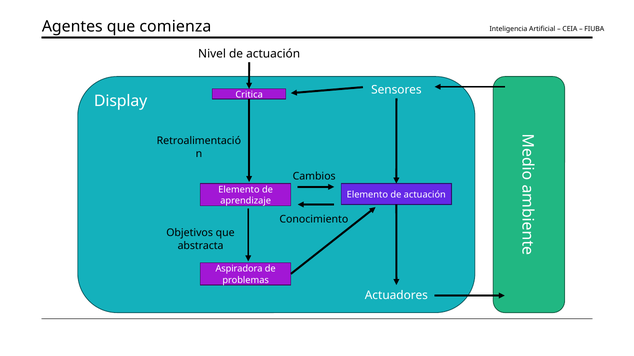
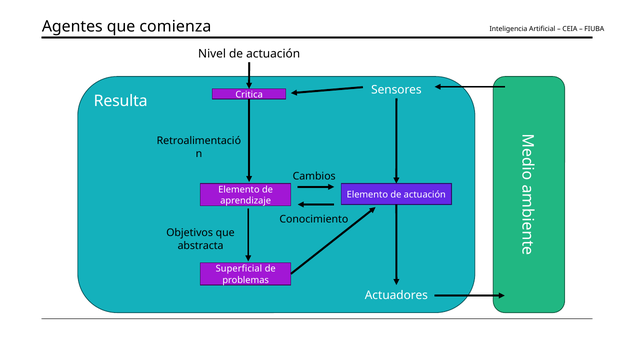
Display: Display -> Resulta
Aspiradora: Aspiradora -> Superficial
